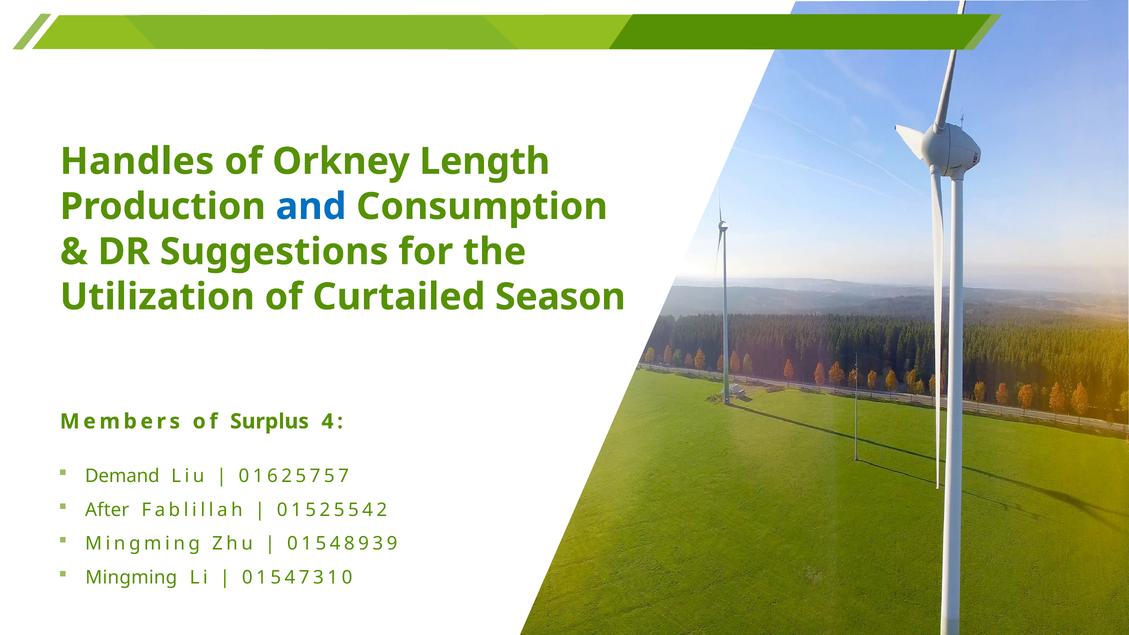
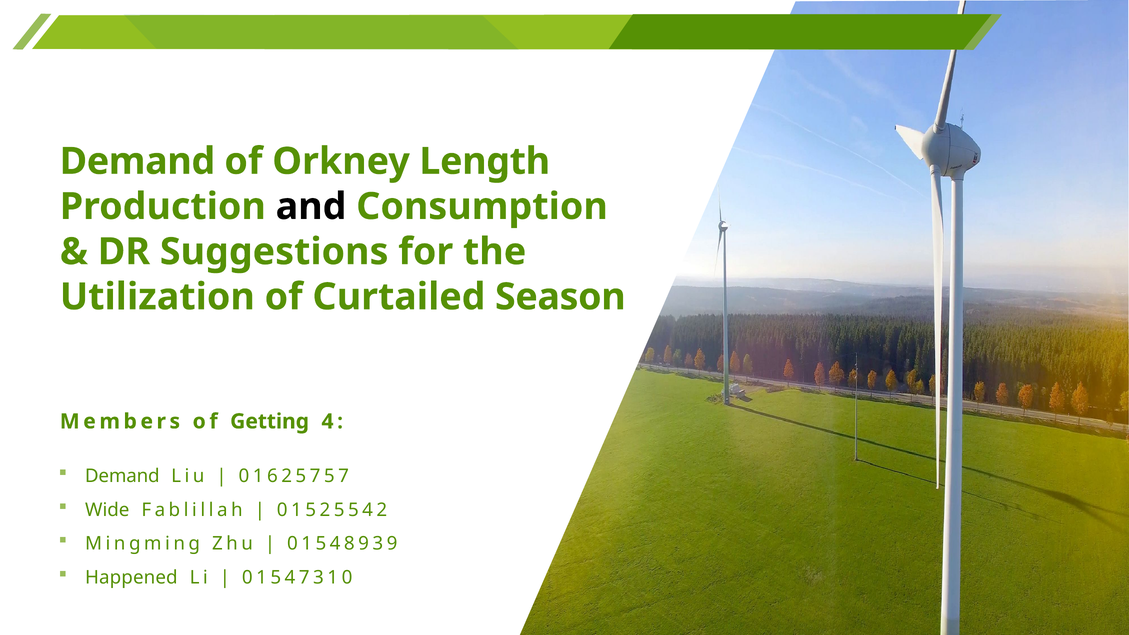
Handles at (137, 161): Handles -> Demand
and colour: blue -> black
Surplus: Surplus -> Getting
After: After -> Wide
Mingming at (131, 578): Mingming -> Happened
